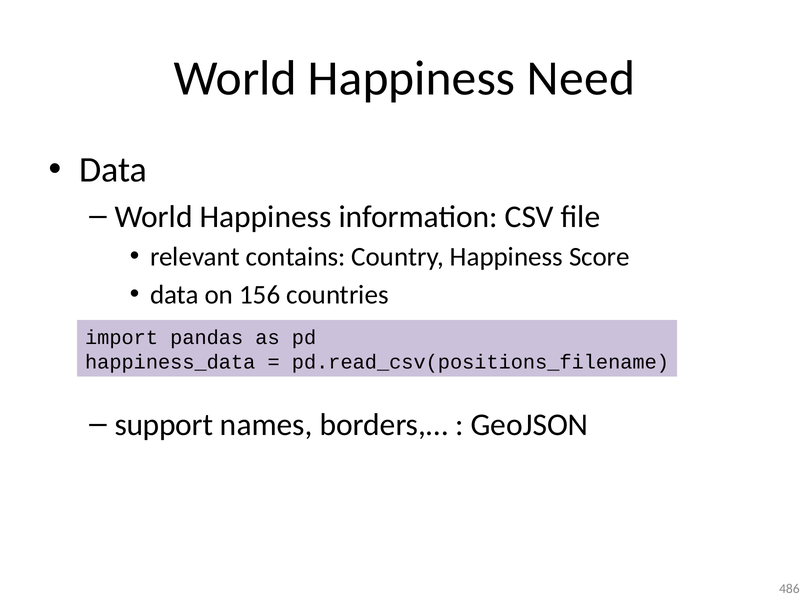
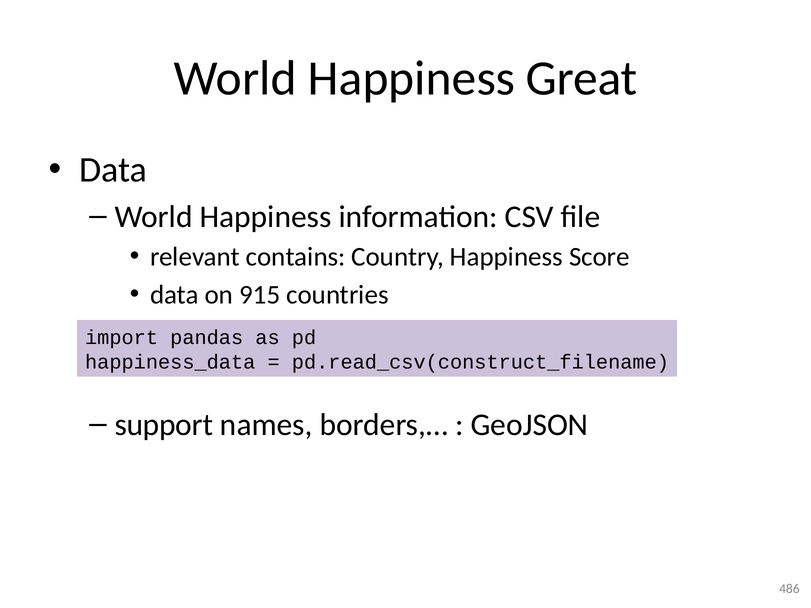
Need: Need -> Great
156: 156 -> 915
pd.read_csv(positions_filename: pd.read_csv(positions_filename -> pd.read_csv(construct_filename
